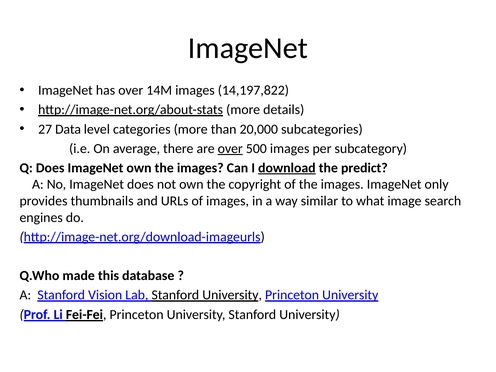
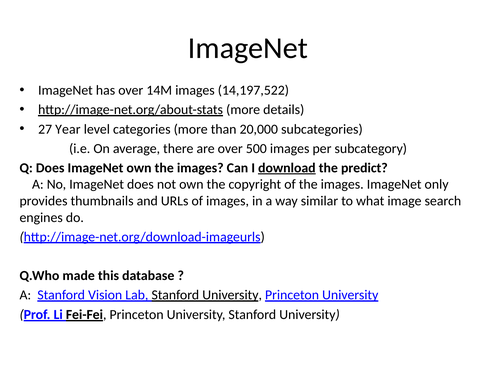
14,197,822: 14,197,822 -> 14,197,522
Data: Data -> Year
over at (230, 149) underline: present -> none
